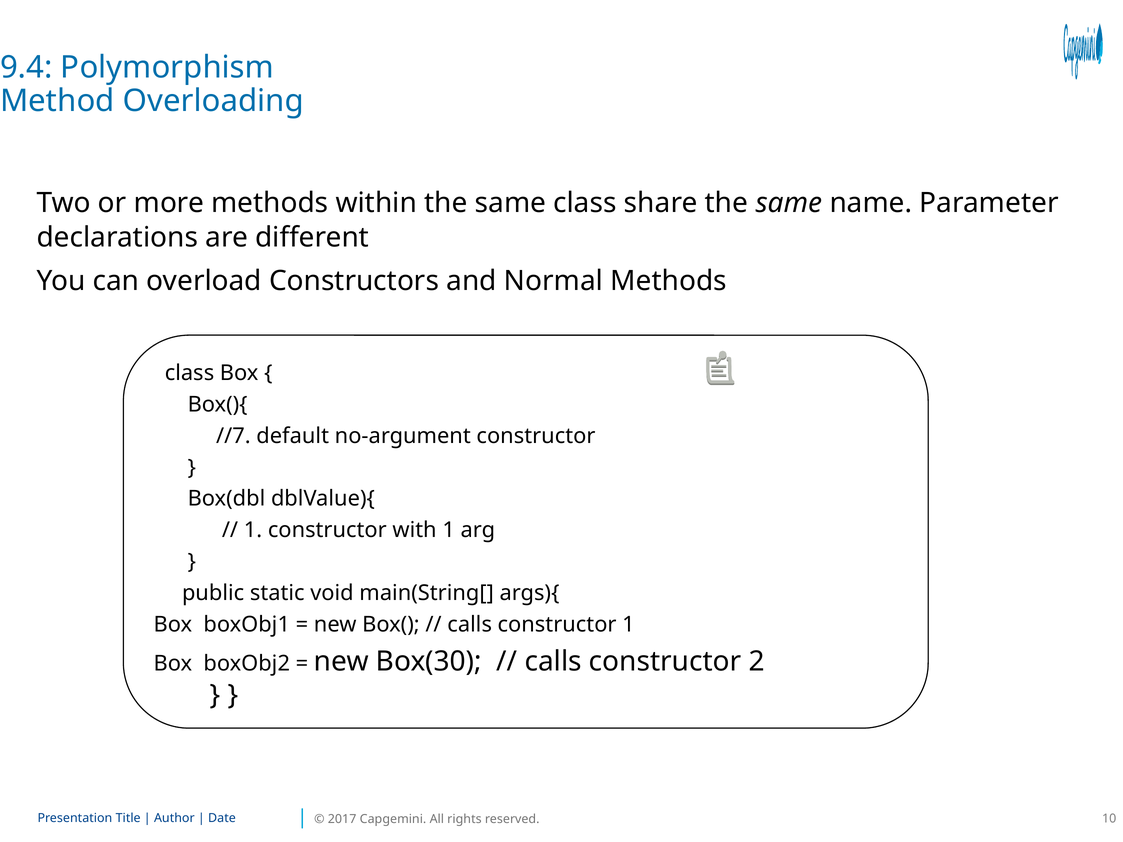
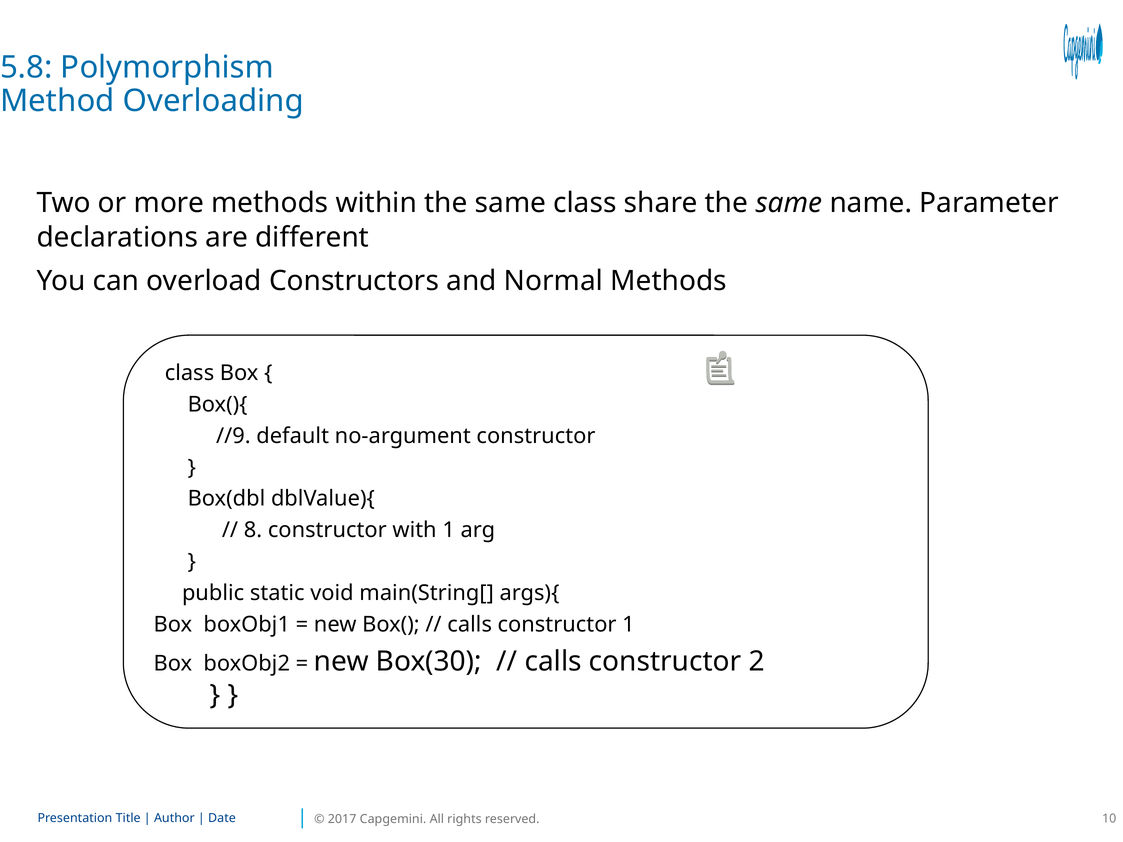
9.4: 9.4 -> 5.8
//7: //7 -> //9
1 at (253, 530): 1 -> 8
